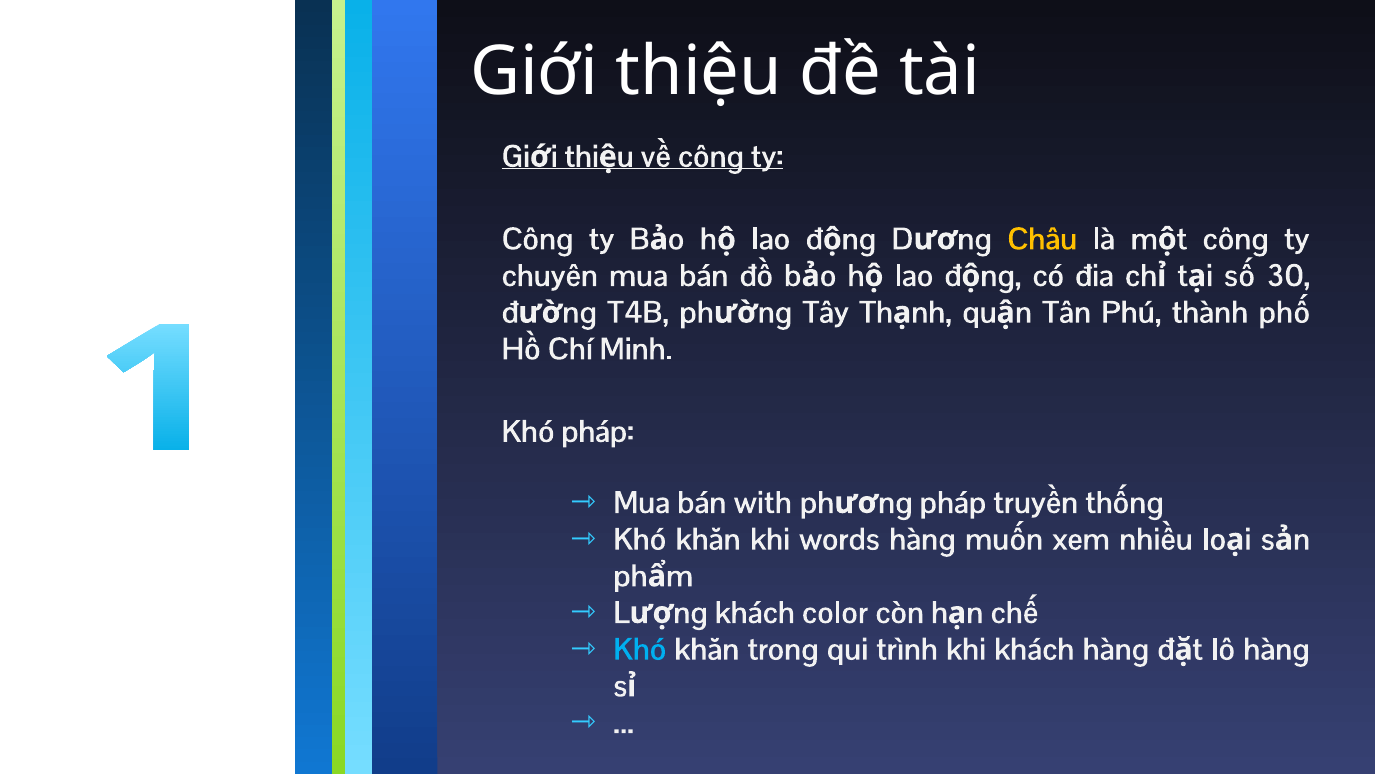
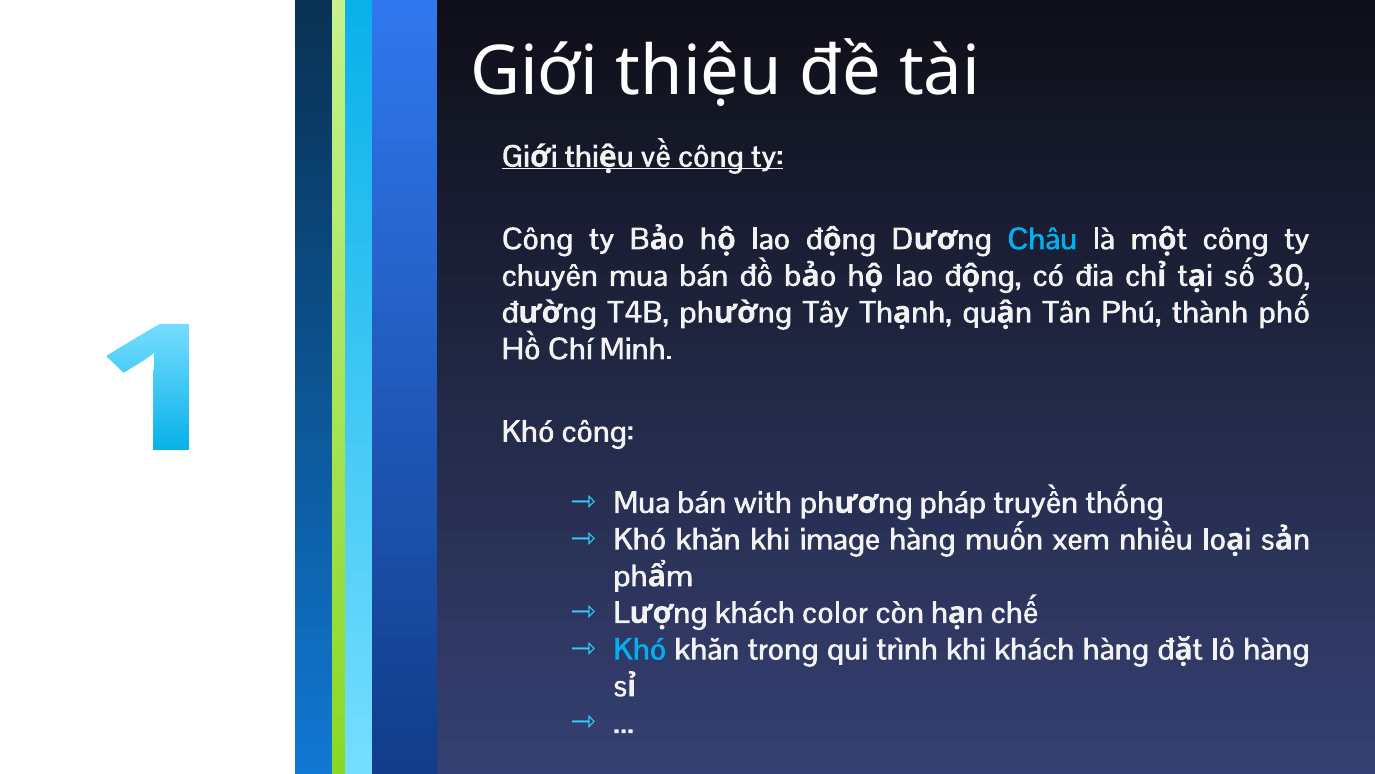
Châu colour: yellow -> light blue
Khó pháp: pháp -> công
words: words -> image
